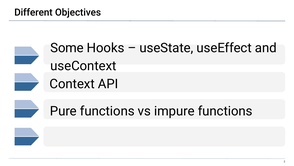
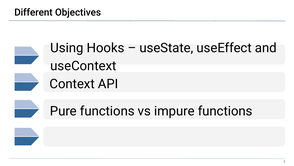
Some: Some -> Using
